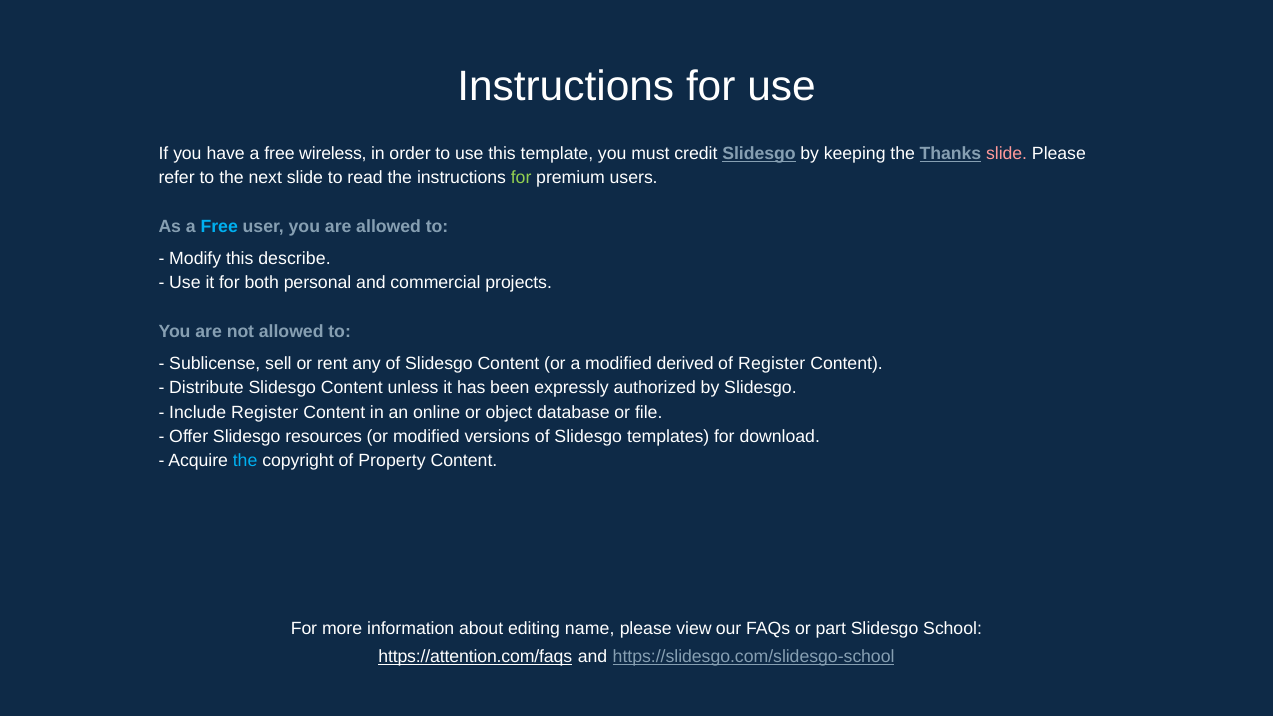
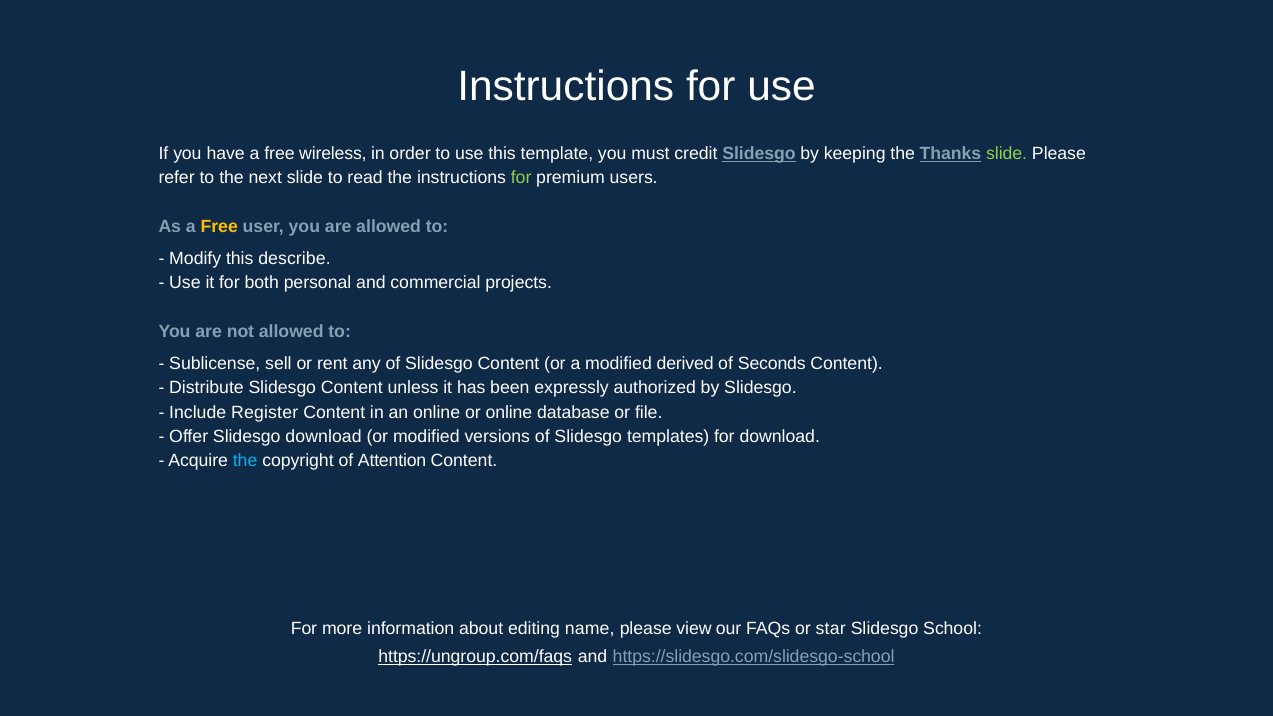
slide at (1007, 153) colour: pink -> light green
Free at (219, 227) colour: light blue -> yellow
of Register: Register -> Seconds
or object: object -> online
Slidesgo resources: resources -> download
Property: Property -> Attention
part: part -> star
https://attention.com/faqs: https://attention.com/faqs -> https://ungroup.com/faqs
